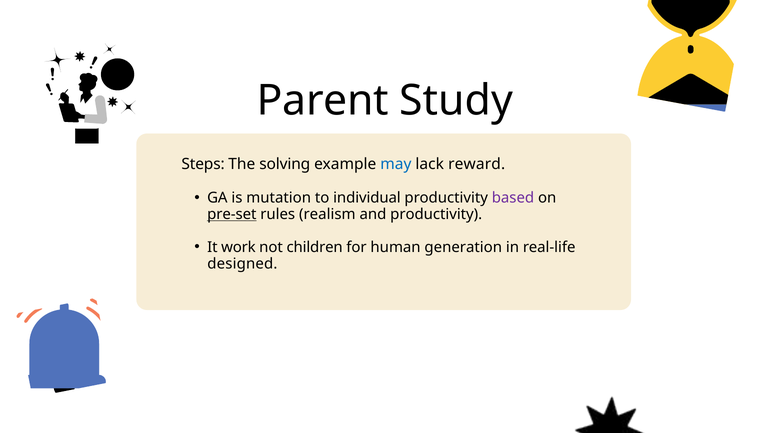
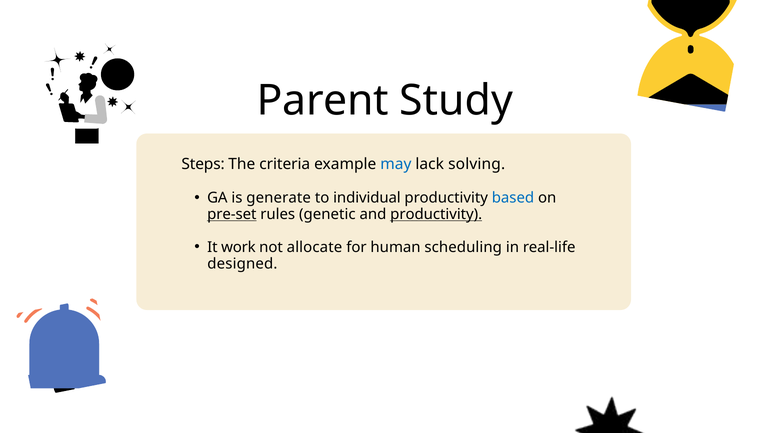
solving: solving -> criteria
reward: reward -> solving
mutation: mutation -> generate
based colour: purple -> blue
realism: realism -> genetic
productivity at (436, 214) underline: none -> present
children: children -> allocate
generation: generation -> scheduling
